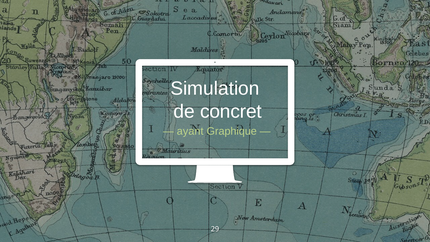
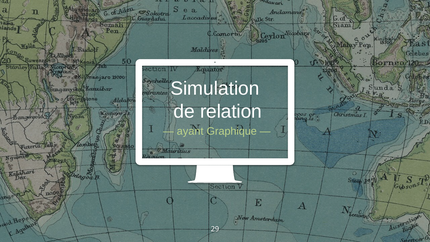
concret: concret -> relation
